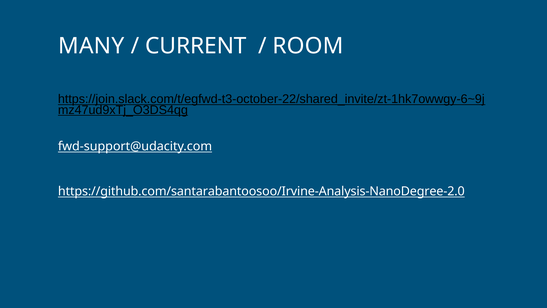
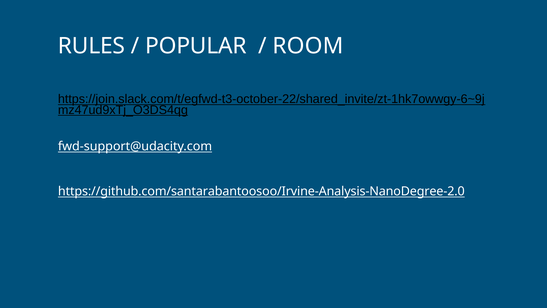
MANY: MANY -> RULES
CURRENT: CURRENT -> POPULAR
